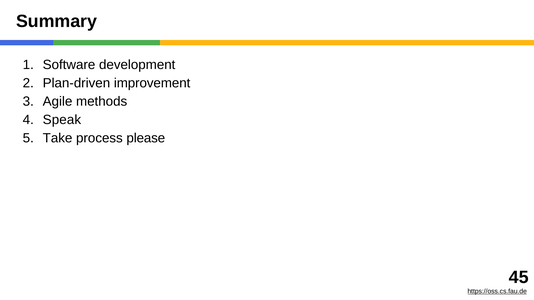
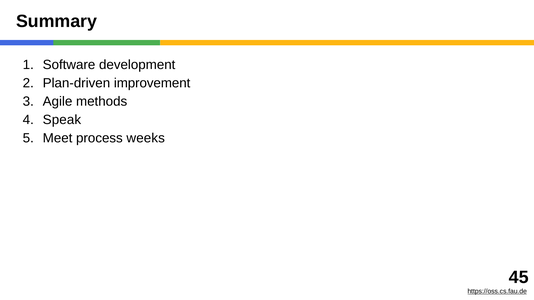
Take: Take -> Meet
please: please -> weeks
